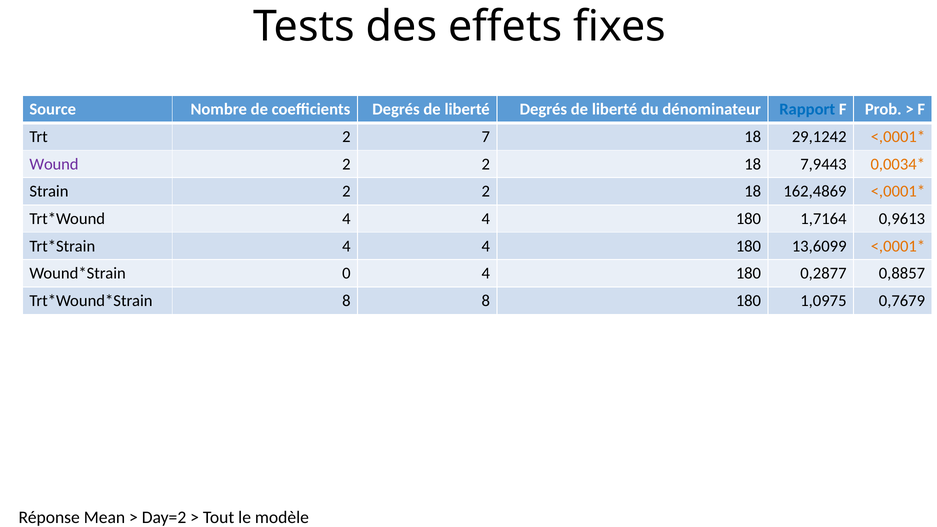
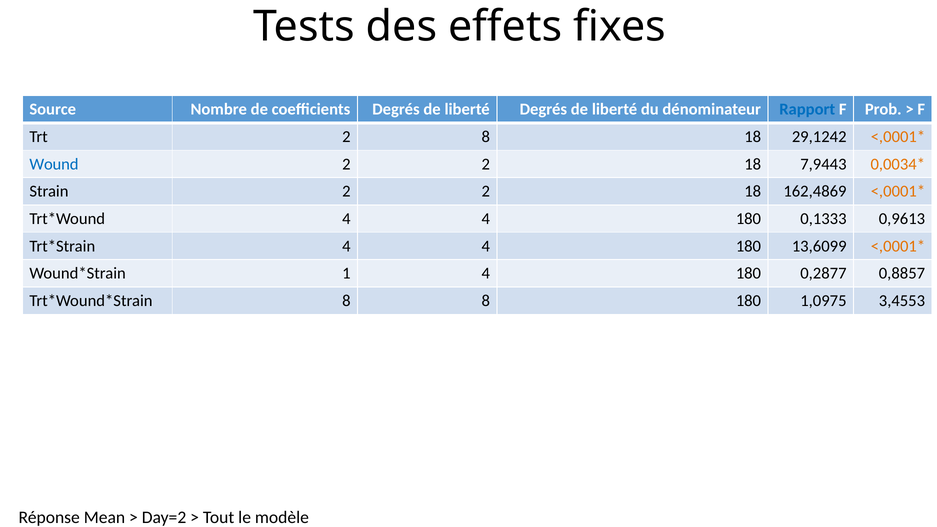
2 7: 7 -> 8
Wound colour: purple -> blue
1,7164: 1,7164 -> 0,1333
0: 0 -> 1
0,7679: 0,7679 -> 3,4553
